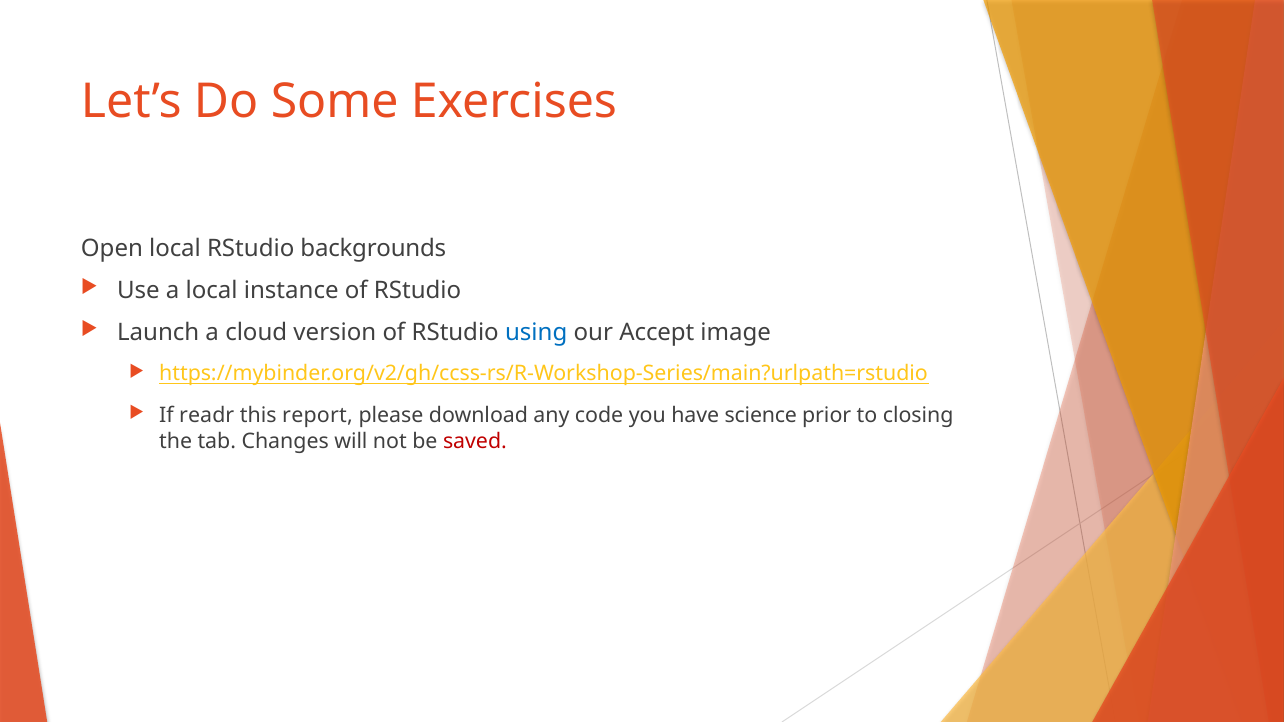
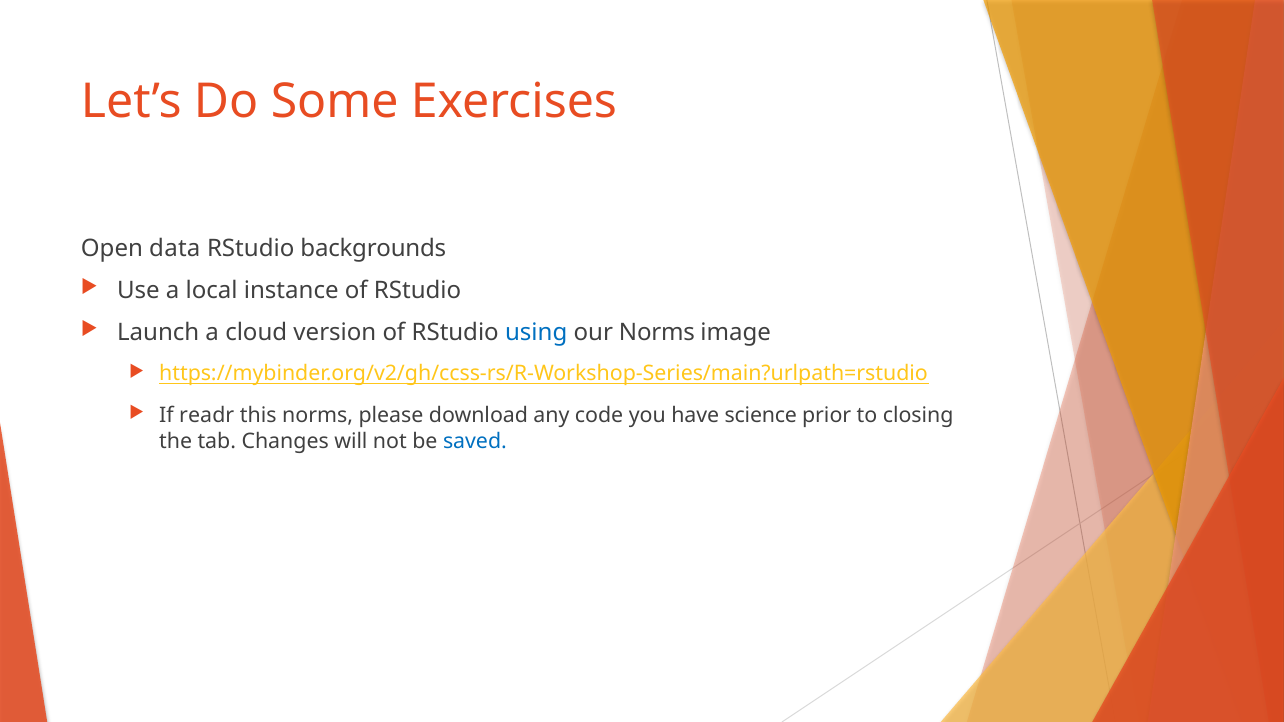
Open local: local -> data
our Accept: Accept -> Norms
this report: report -> norms
saved colour: red -> blue
